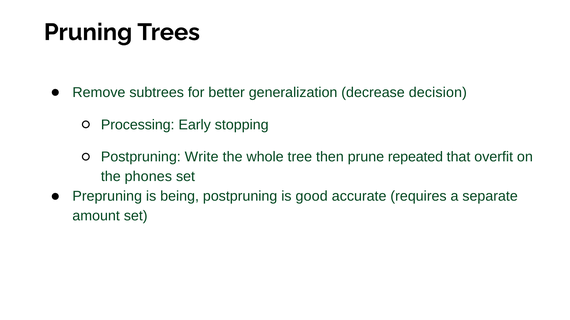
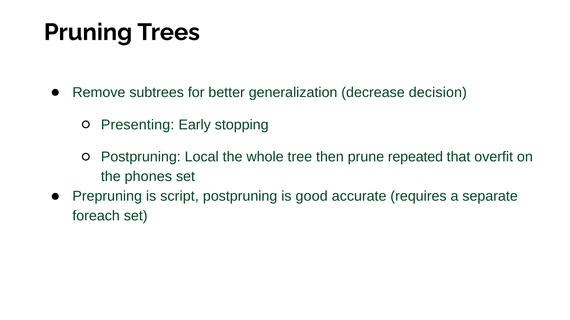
Processing: Processing -> Presenting
Write: Write -> Local
being: being -> script
amount: amount -> foreach
